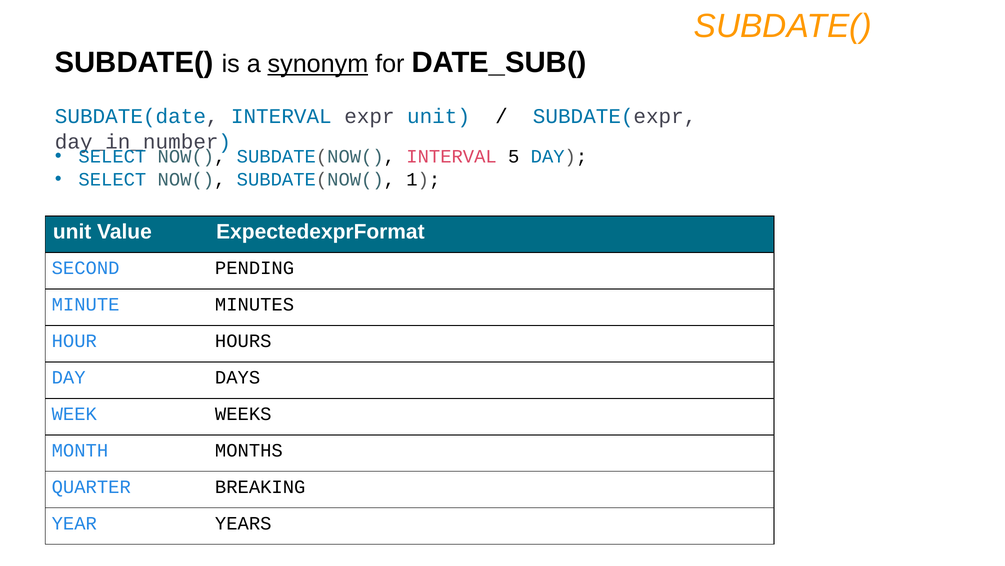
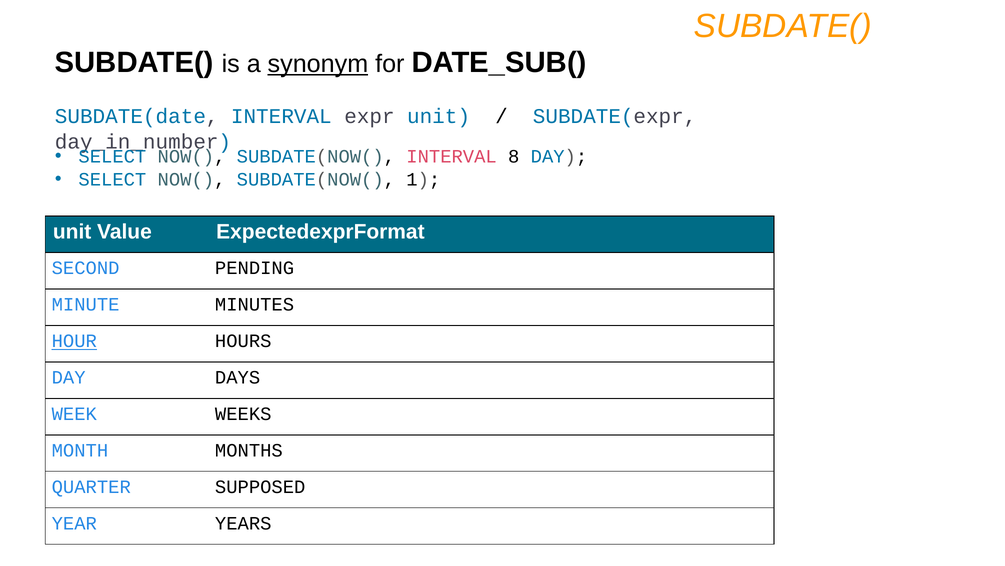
5: 5 -> 8
HOUR underline: none -> present
BREAKING: BREAKING -> SUPPOSED
